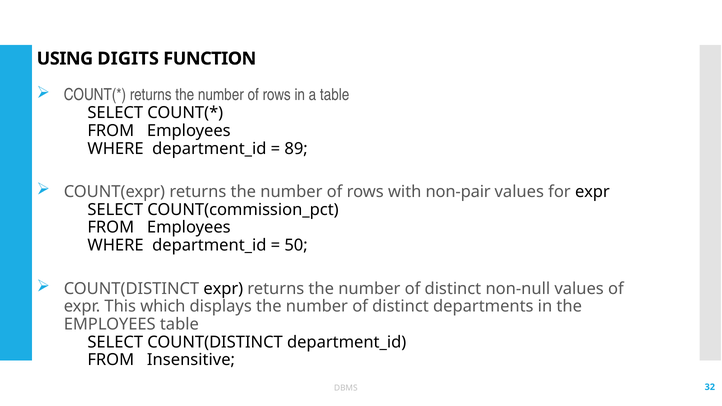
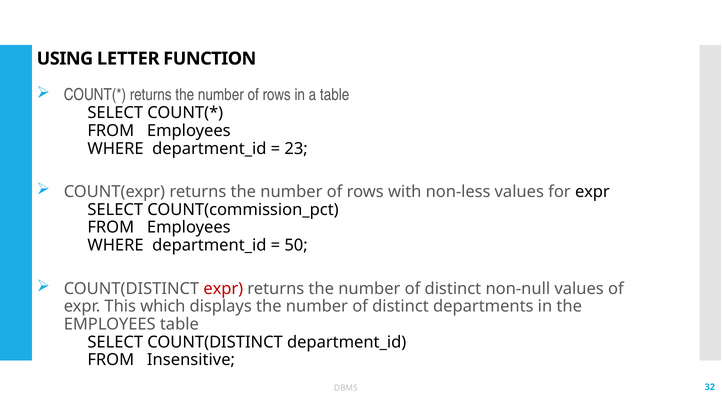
DIGITS: DIGITS -> LETTER
89: 89 -> 23
non-pair: non-pair -> non-less
expr at (223, 289) colour: black -> red
